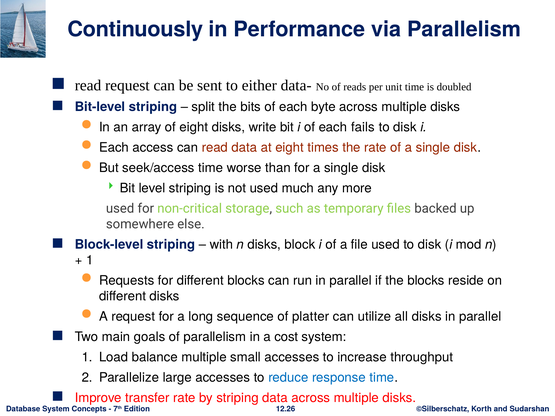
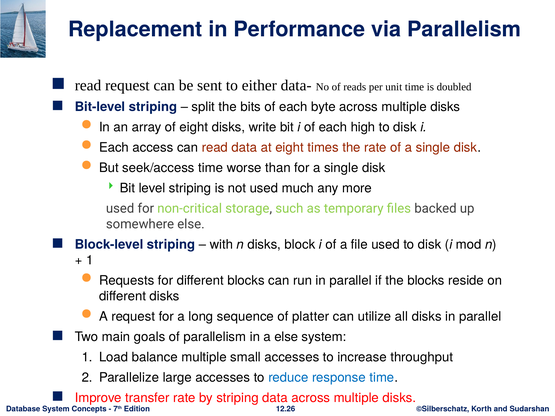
Continuously: Continuously -> Replacement
fails: fails -> high
a cost: cost -> else
